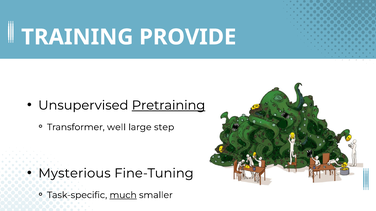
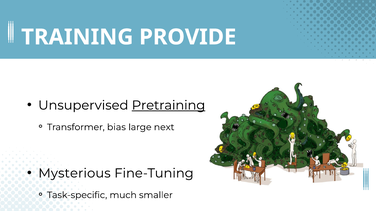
well: well -> bias
step: step -> next
much underline: present -> none
